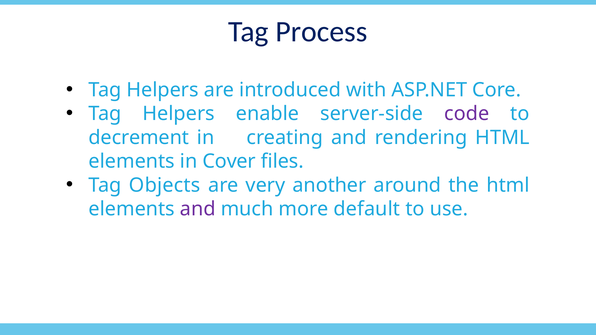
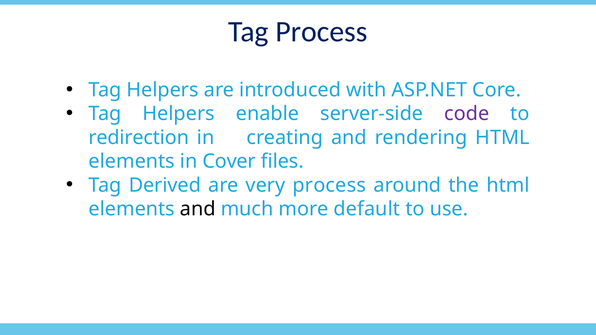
decrement: decrement -> redirection
Objects: Objects -> Derived
very another: another -> process
and at (198, 209) colour: purple -> black
